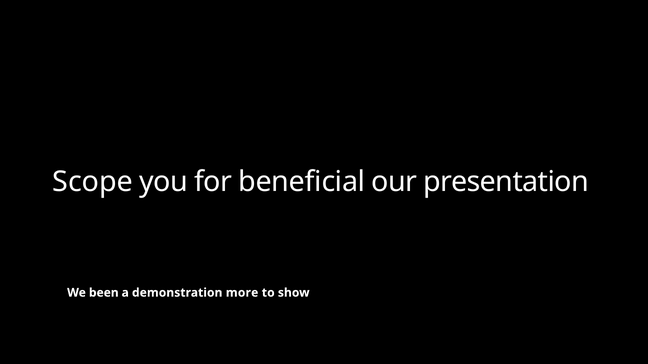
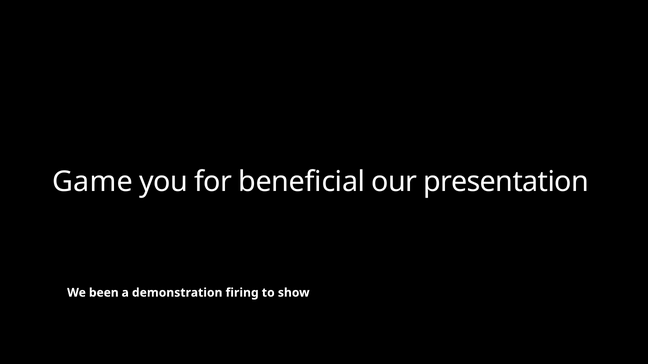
Scope: Scope -> Game
more: more -> firing
